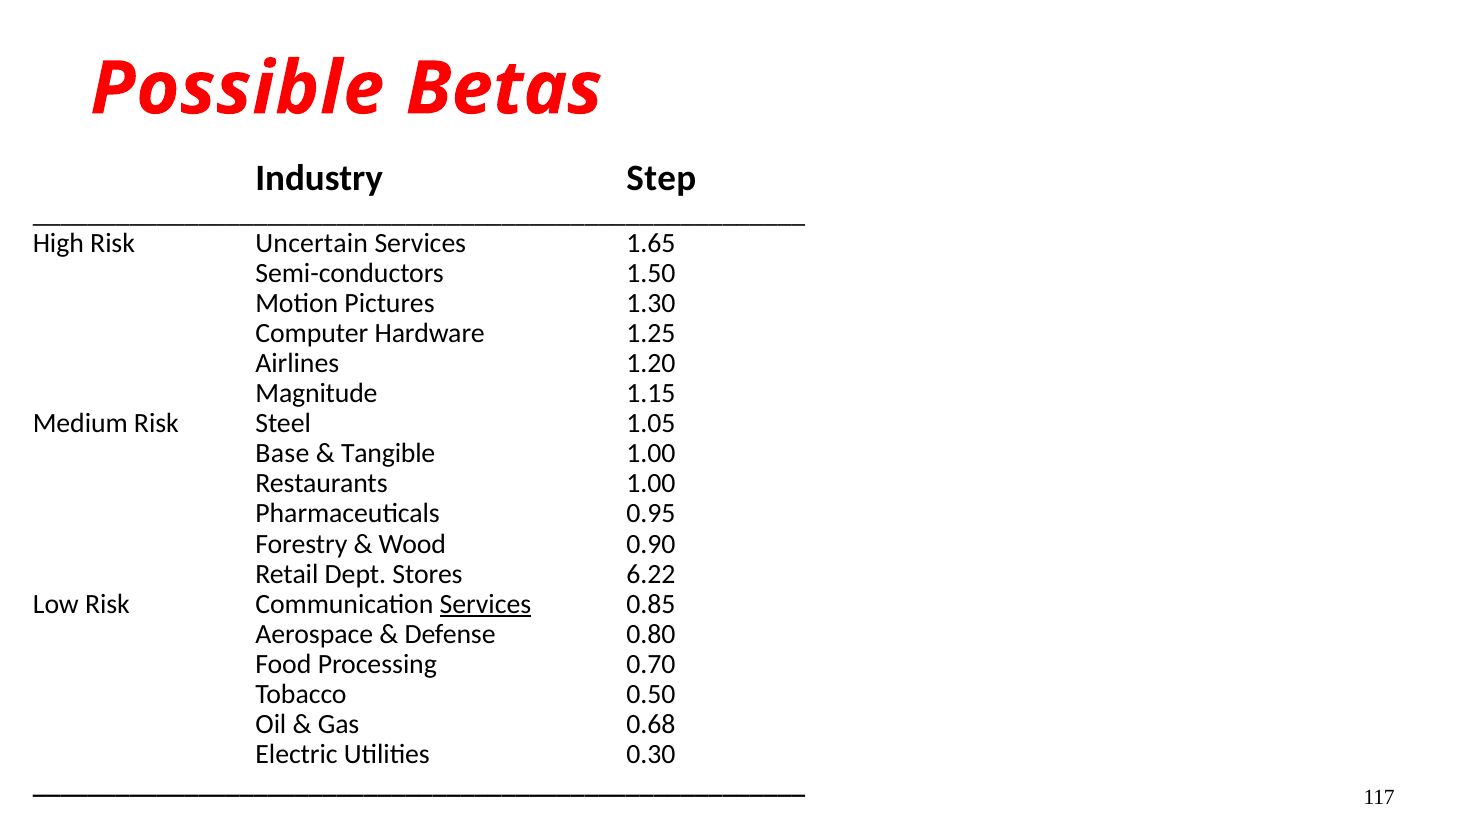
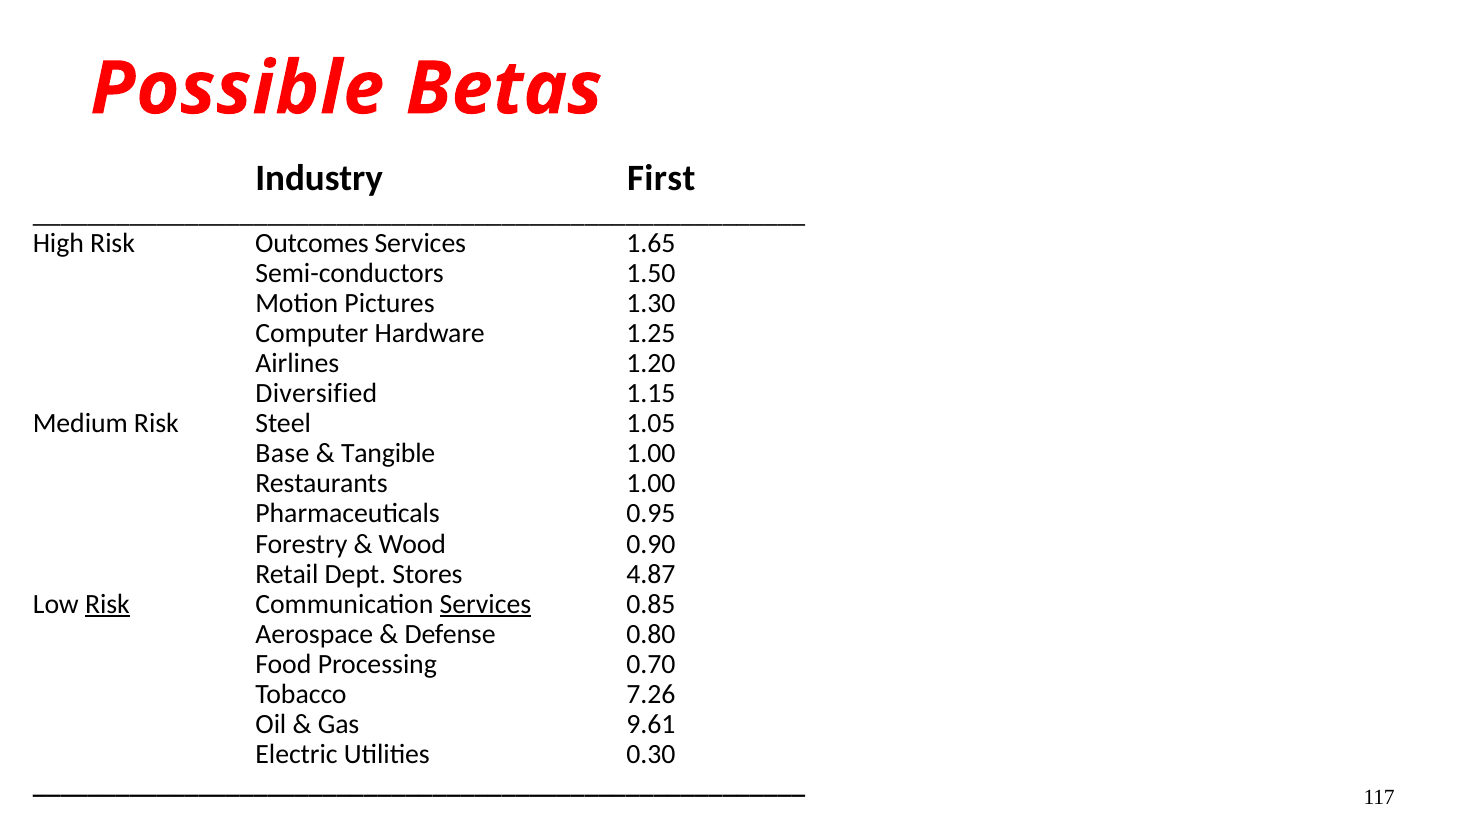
Step: Step -> First
Uncertain: Uncertain -> Outcomes
Magnitude: Magnitude -> Diversified
6.22: 6.22 -> 4.87
Risk at (107, 604) underline: none -> present
0.50: 0.50 -> 7.26
0.68: 0.68 -> 9.61
